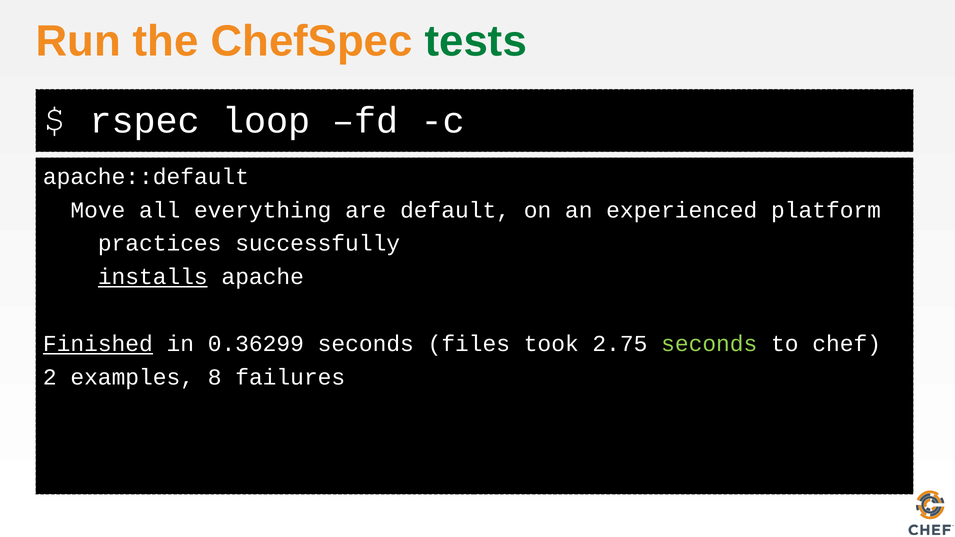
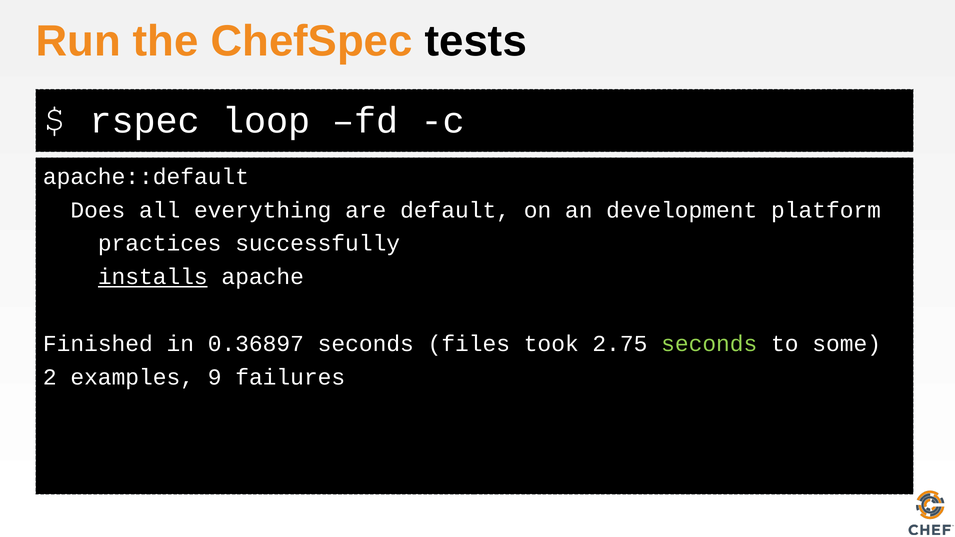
tests colour: green -> black
Move: Move -> Does
experienced: experienced -> development
Finished underline: present -> none
0.36299: 0.36299 -> 0.36897
chef: chef -> some
8: 8 -> 9
